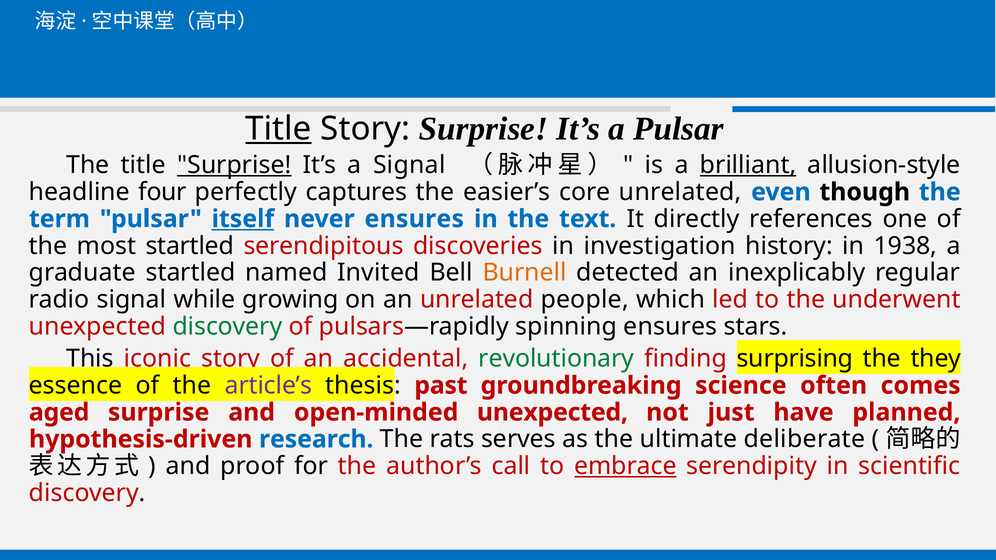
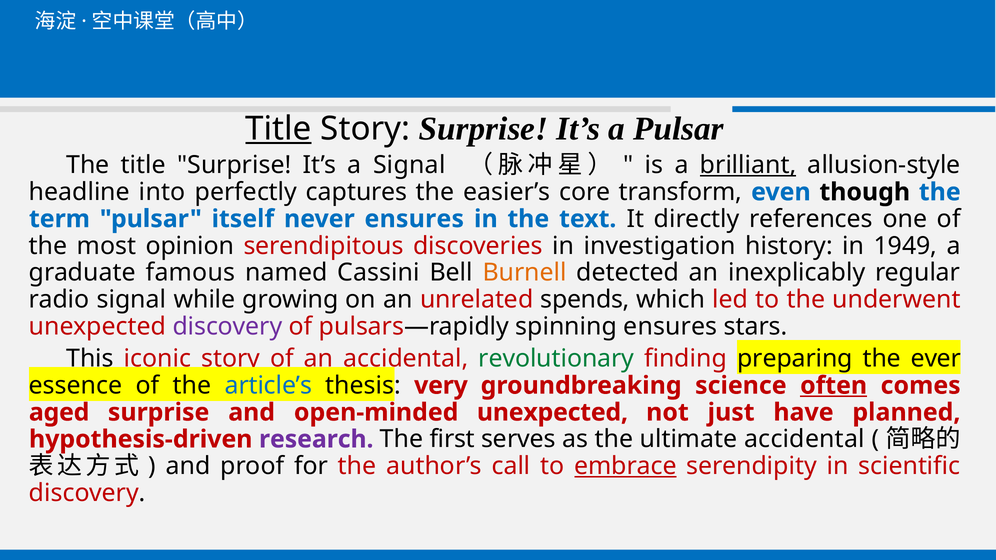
Surprise at (234, 165) underline: present -> none
four: four -> into
core unrelated: unrelated -> transform
itself underline: present -> none
most startled: startled -> opinion
1938: 1938 -> 1949
graduate startled: startled -> famous
Invited: Invited -> Cassini
people: people -> spends
discovery at (227, 327) colour: green -> purple
surprising: surprising -> preparing
they: they -> ever
article’s colour: purple -> blue
past: past -> very
often underline: none -> present
research colour: blue -> purple
rats: rats -> first
ultimate deliberate: deliberate -> accidental
